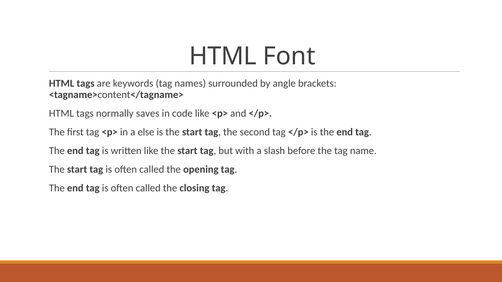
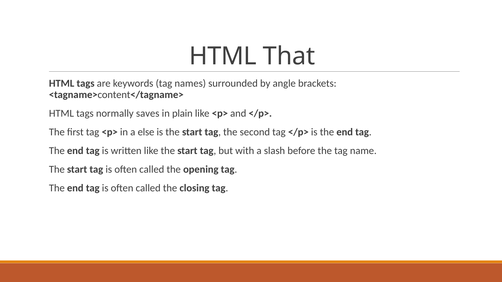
Font: Font -> That
code: code -> plain
